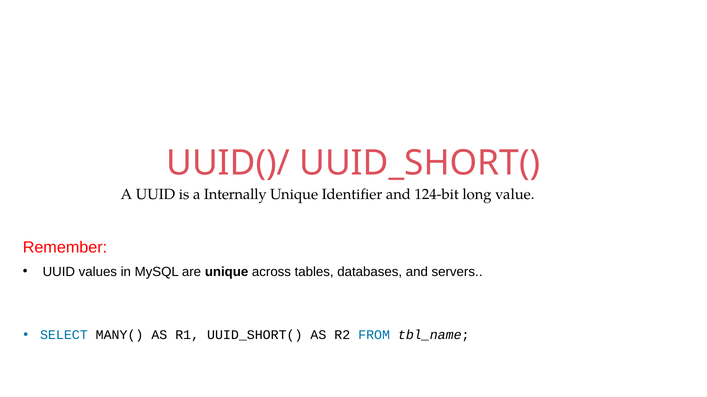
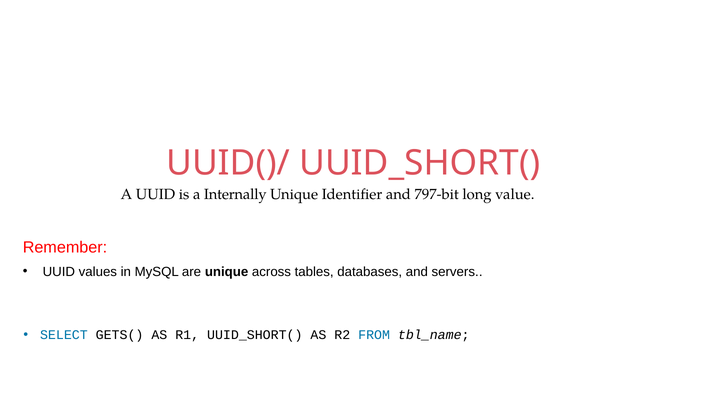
124-bit: 124-bit -> 797-bit
MANY(: MANY( -> GETS(
